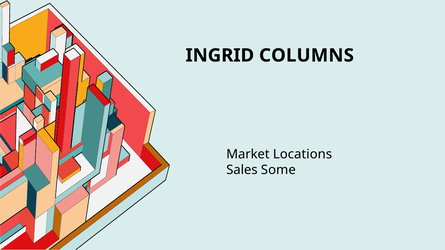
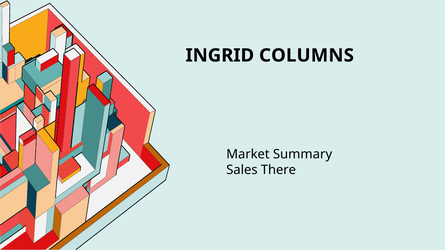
Locations: Locations -> Summary
Some: Some -> There
